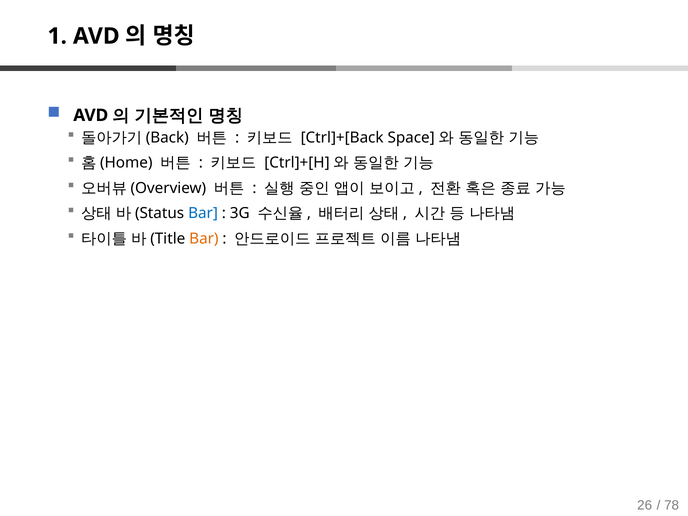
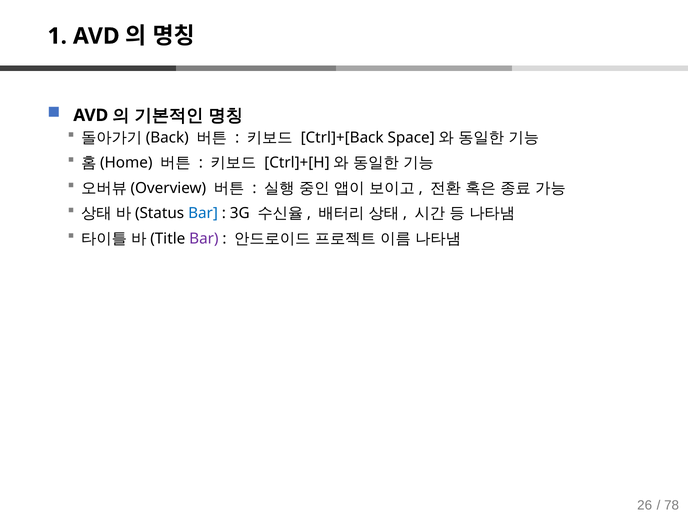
Bar at (204, 239) colour: orange -> purple
